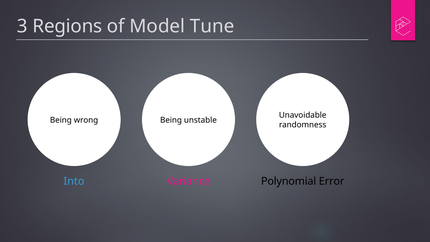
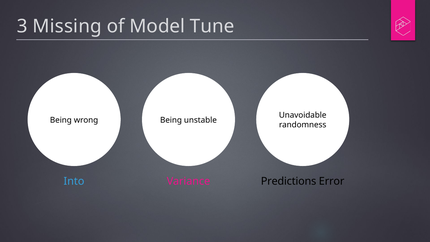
Regions: Regions -> Missing
Polynomial: Polynomial -> Predictions
